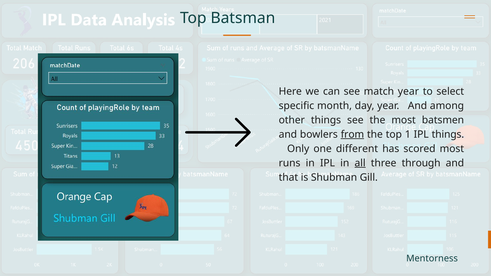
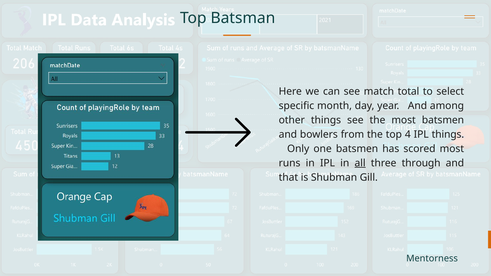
match year: year -> total
from underline: present -> none
1: 1 -> 4
one different: different -> batsmen
